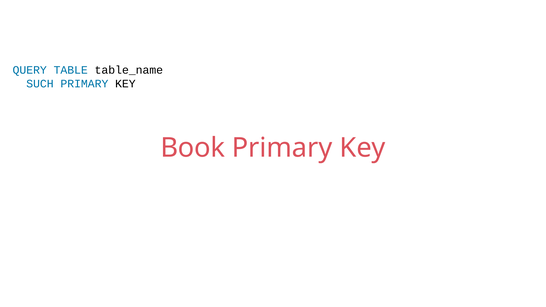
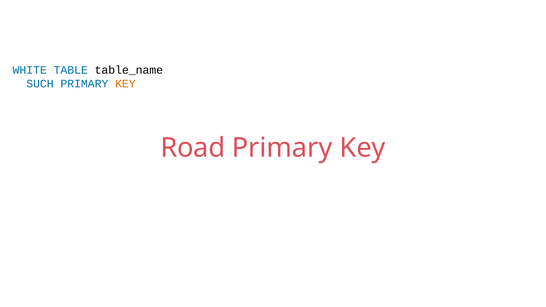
QUERY: QUERY -> WHITE
KEY at (125, 84) colour: black -> orange
Book: Book -> Road
